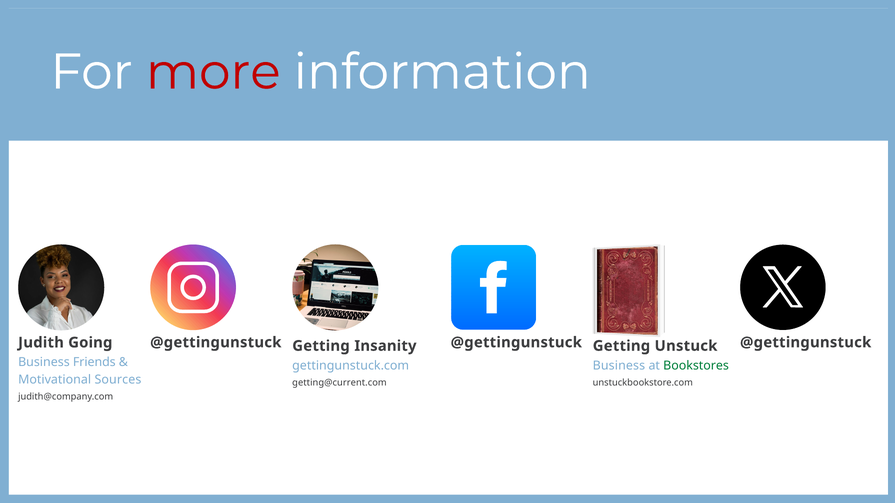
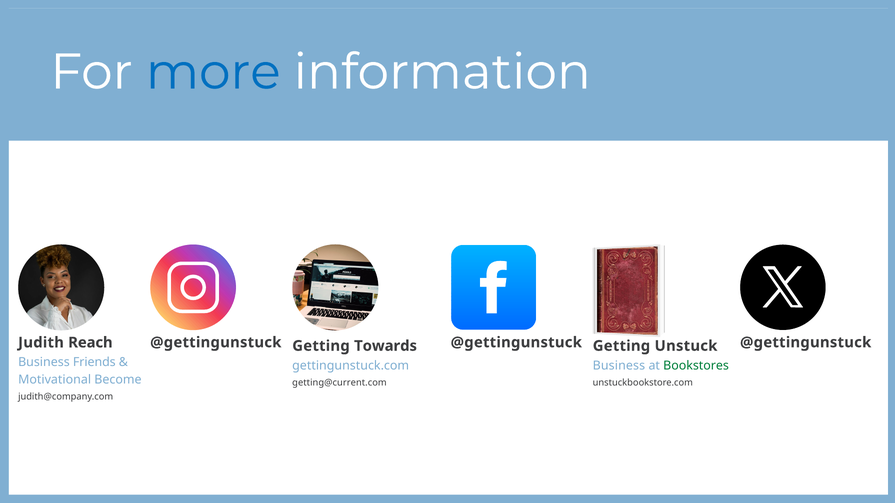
more colour: red -> blue
Going: Going -> Reach
Insanity: Insanity -> Towards
Sources: Sources -> Become
